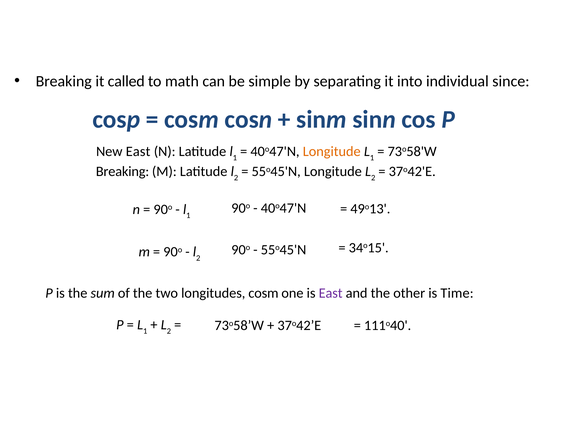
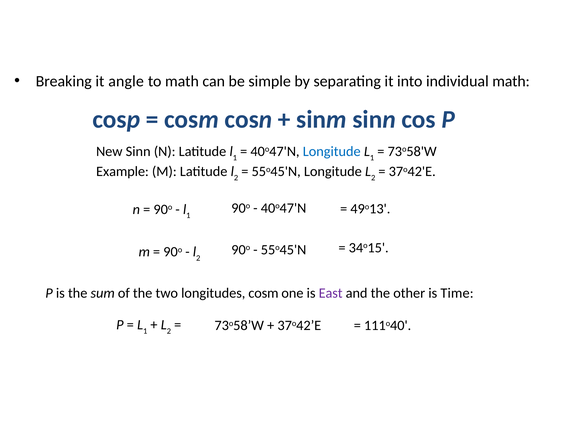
called: called -> angle
individual since: since -> math
New East: East -> Sinn
Longitude at (332, 152) colour: orange -> blue
Breaking at (123, 172): Breaking -> Example
